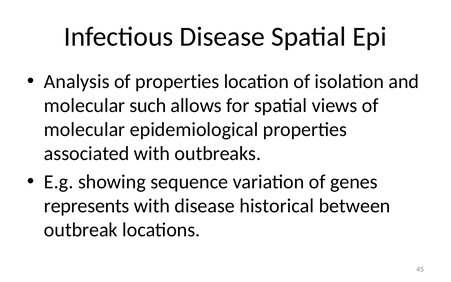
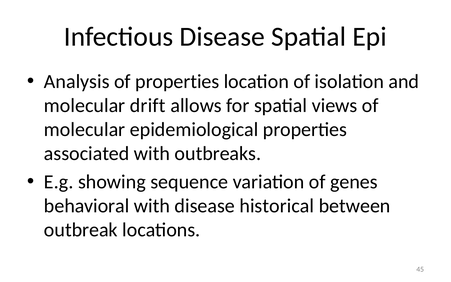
such: such -> drift
represents: represents -> behavioral
